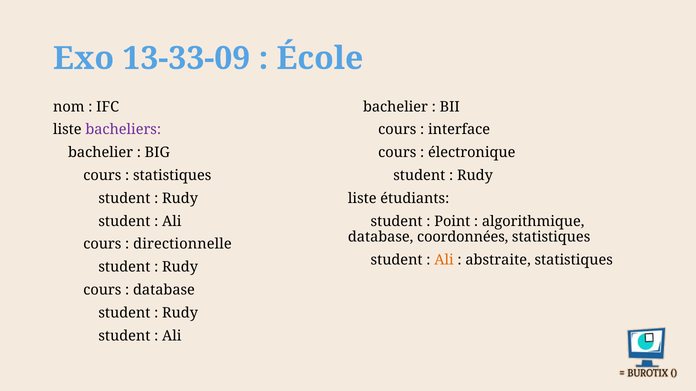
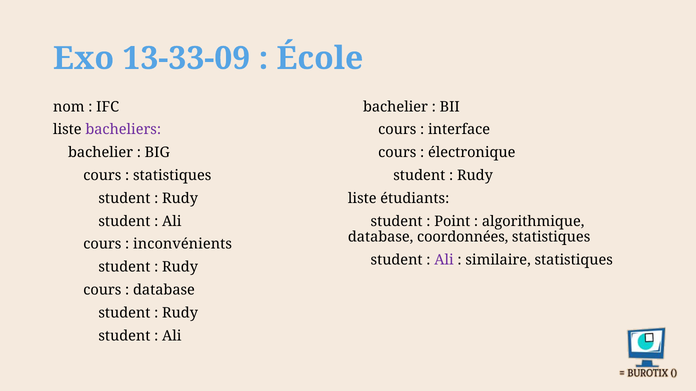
directionnelle: directionnelle -> inconvénients
Ali at (444, 260) colour: orange -> purple
abstraite: abstraite -> similaire
